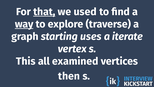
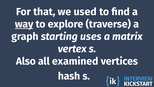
that underline: present -> none
iterate: iterate -> matrix
This: This -> Also
then: then -> hash
